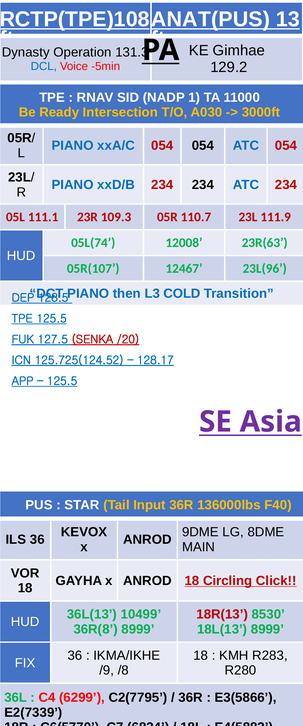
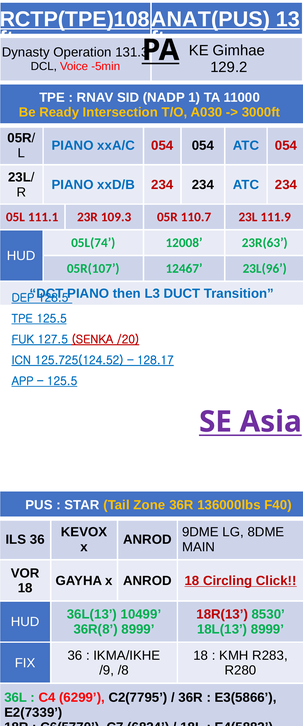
DCL colour: blue -> black
COLD: COLD -> DUCT
Input: Input -> Zone
